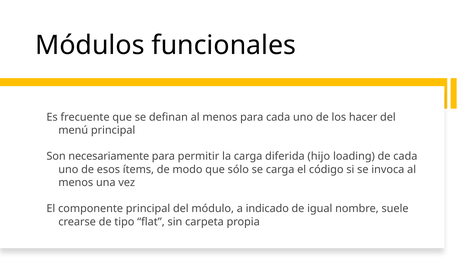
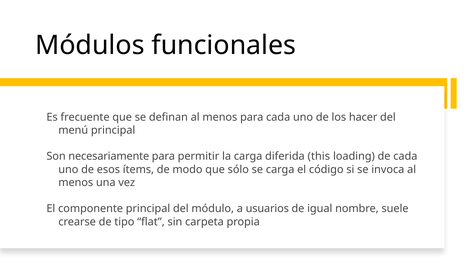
hijo: hijo -> this
indicado: indicado -> usuarios
